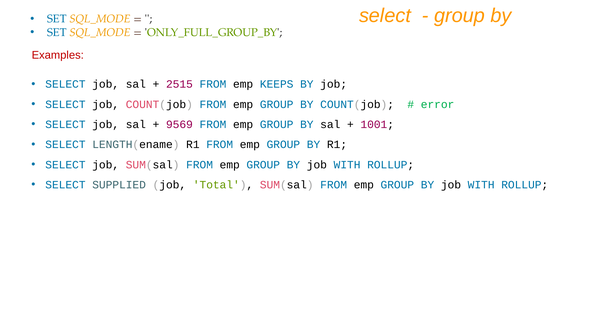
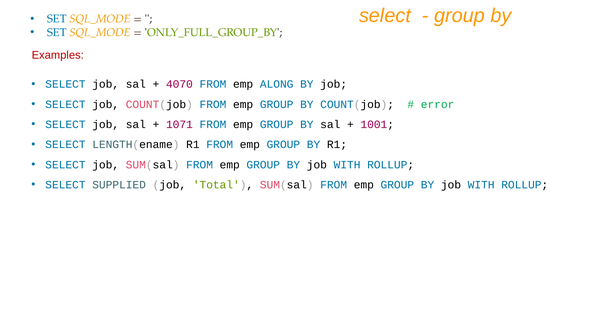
2515: 2515 -> 4070
KEEPS: KEEPS -> ALONG
9569: 9569 -> 1071
